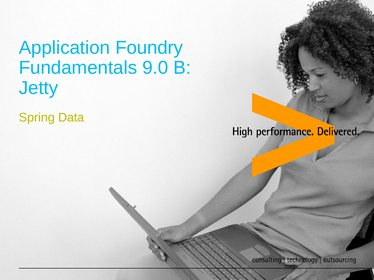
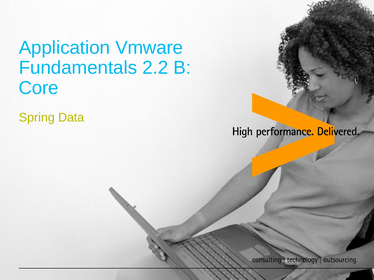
Foundry: Foundry -> Vmware
9.0: 9.0 -> 2.2
Jetty: Jetty -> Core
